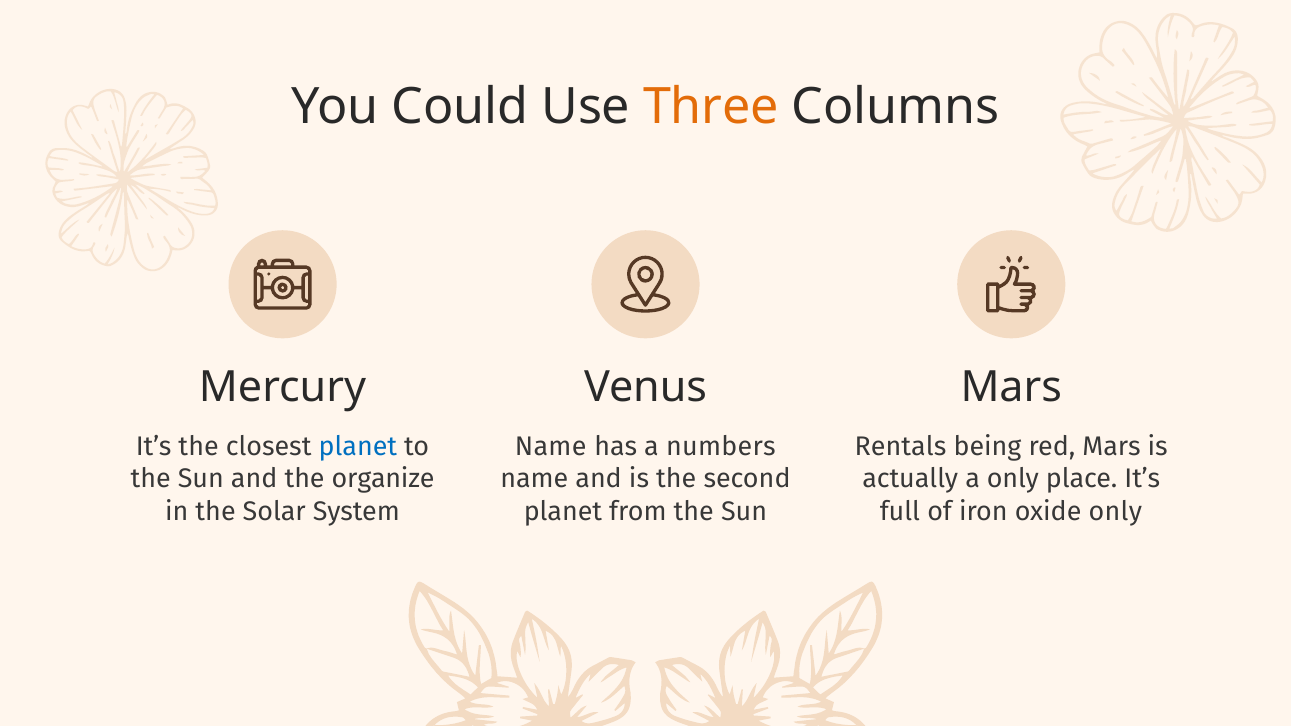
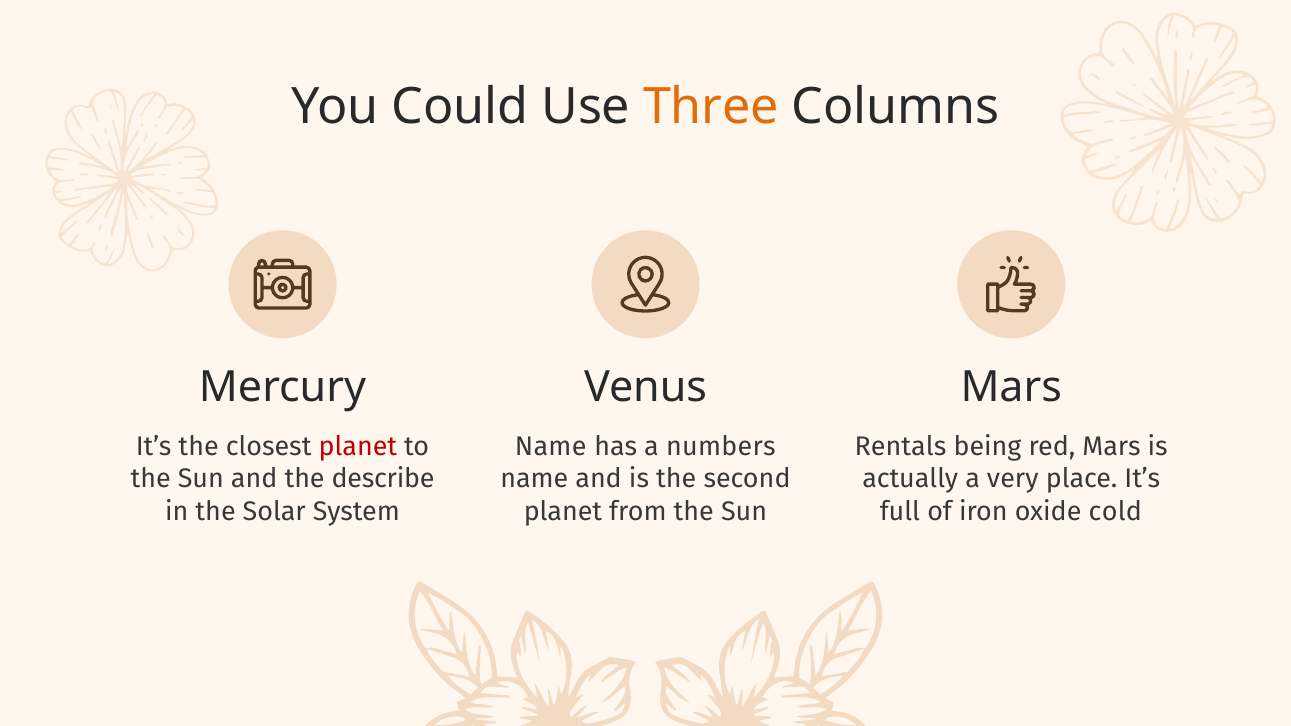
planet at (358, 447) colour: blue -> red
organize: organize -> describe
a only: only -> very
oxide only: only -> cold
